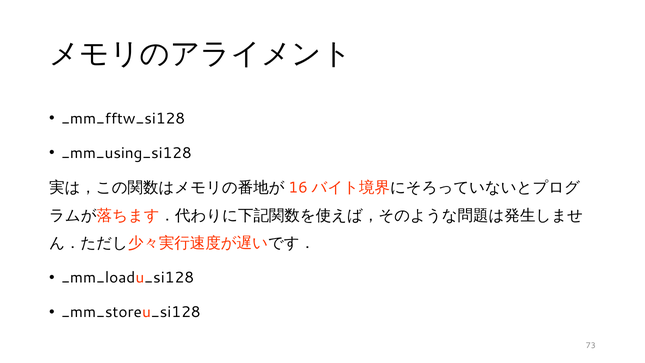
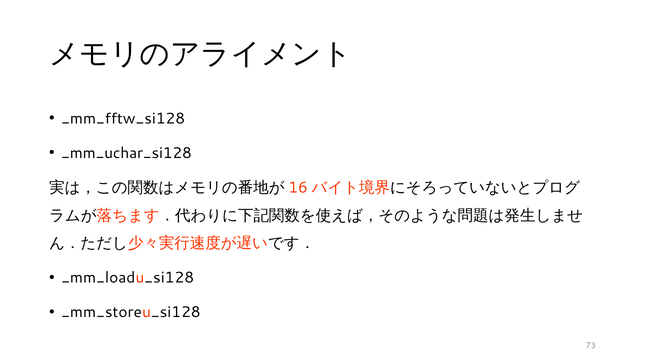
_mm_using_si128: _mm_using_si128 -> _mm_uchar_si128
